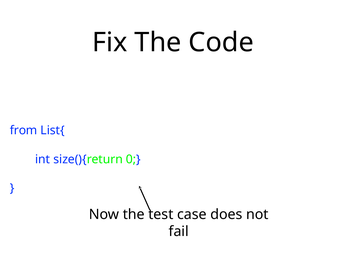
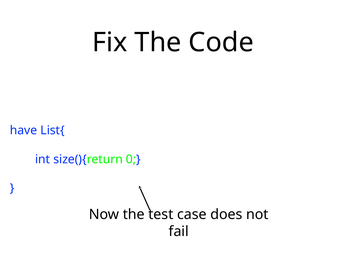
from: from -> have
